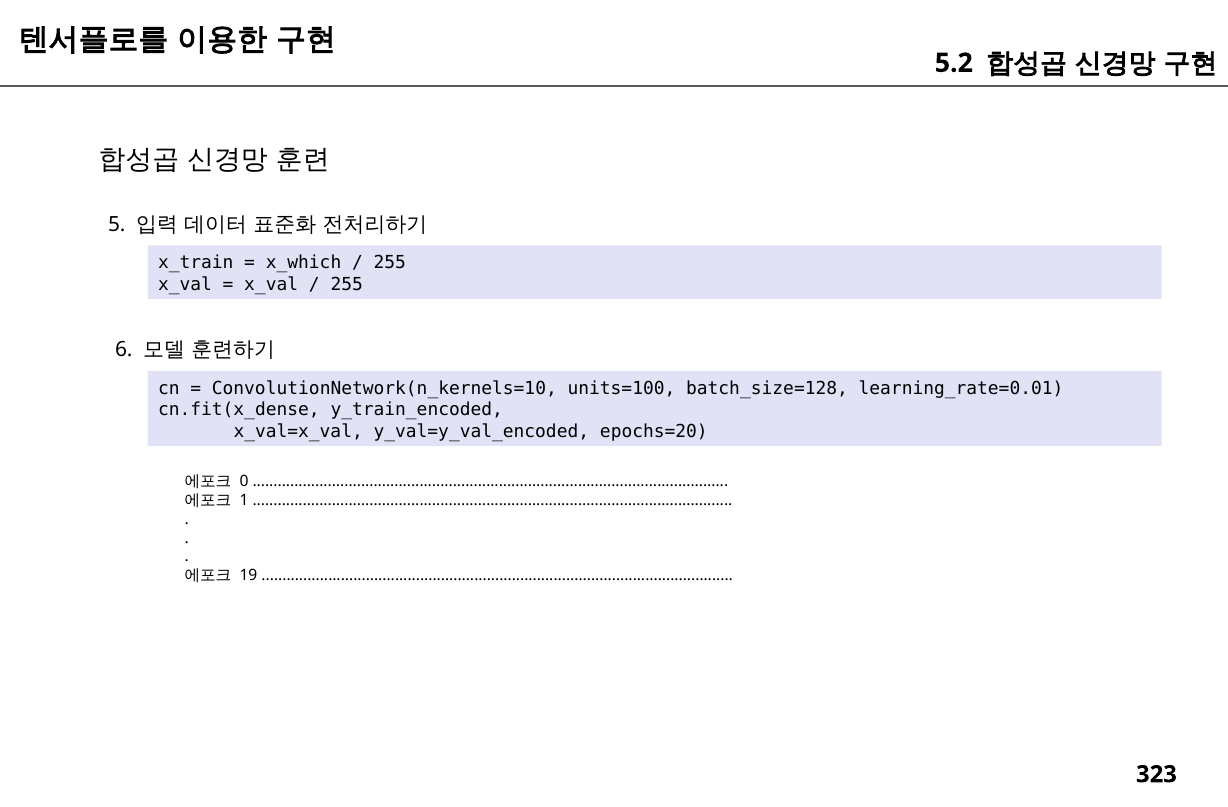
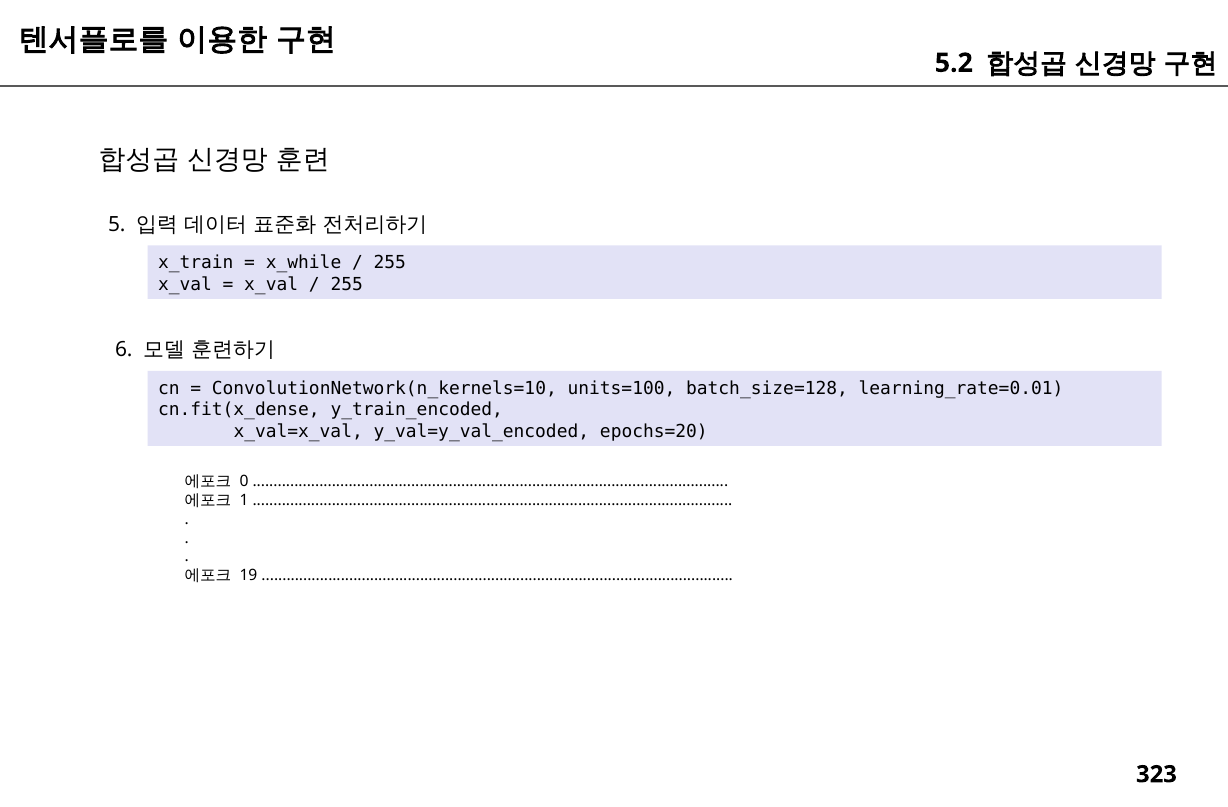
x_which: x_which -> x_while
